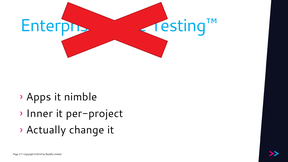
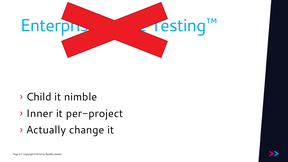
Apps: Apps -> Child
